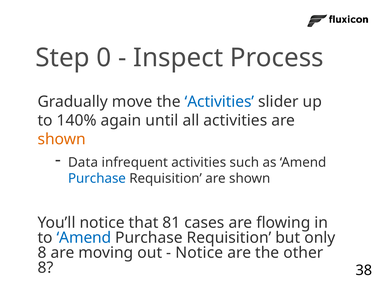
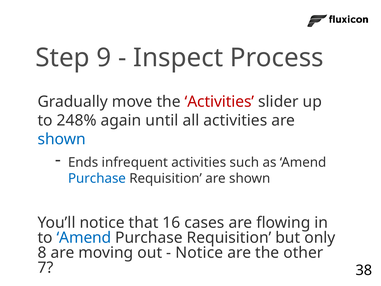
0: 0 -> 9
Activities at (219, 102) colour: blue -> red
140%: 140% -> 248%
shown at (62, 139) colour: orange -> blue
Data: Data -> Ends
81: 81 -> 16
8 at (45, 268): 8 -> 7
